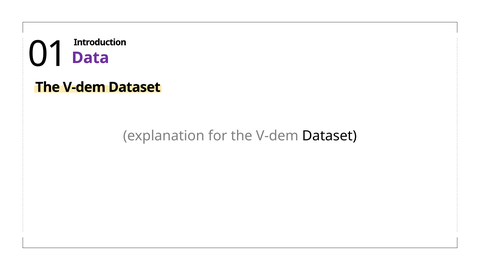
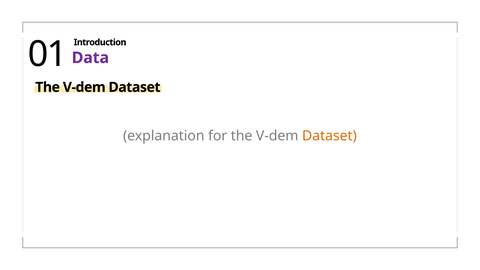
Dataset at (329, 136) colour: black -> orange
